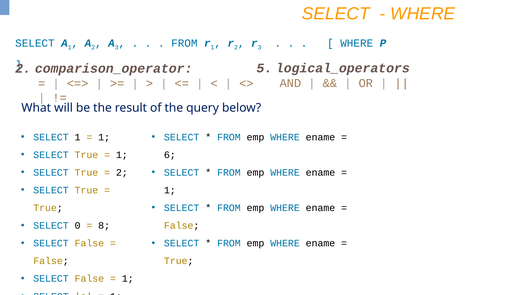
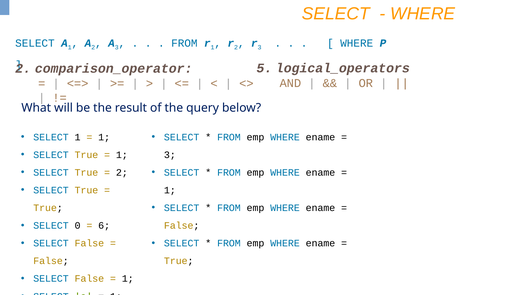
6 at (170, 155): 6 -> 3
8: 8 -> 6
